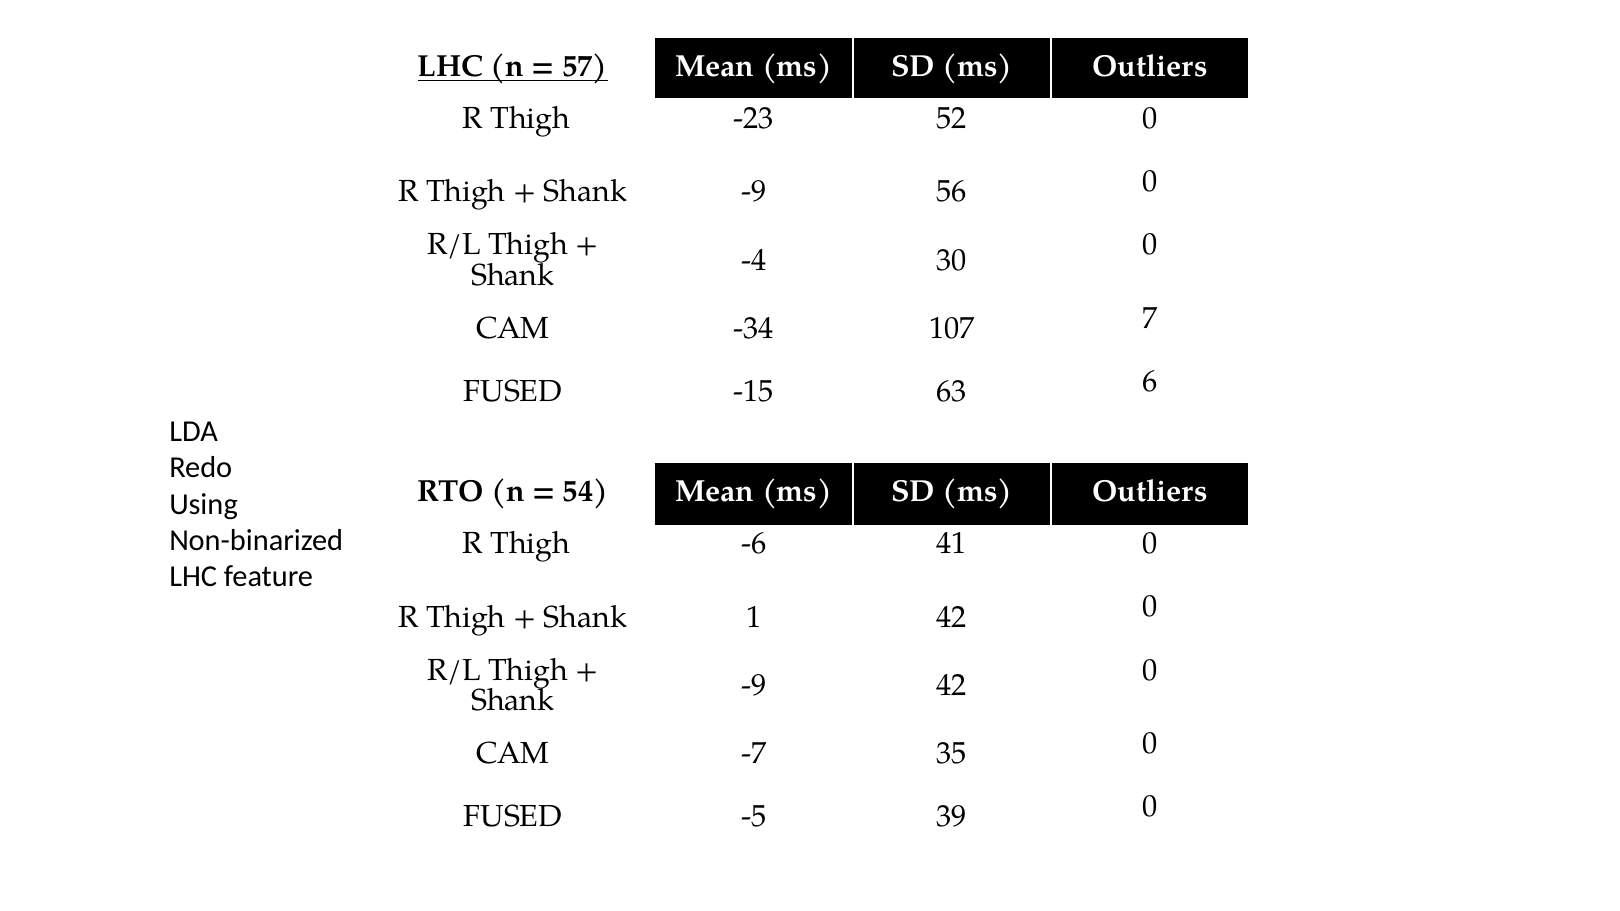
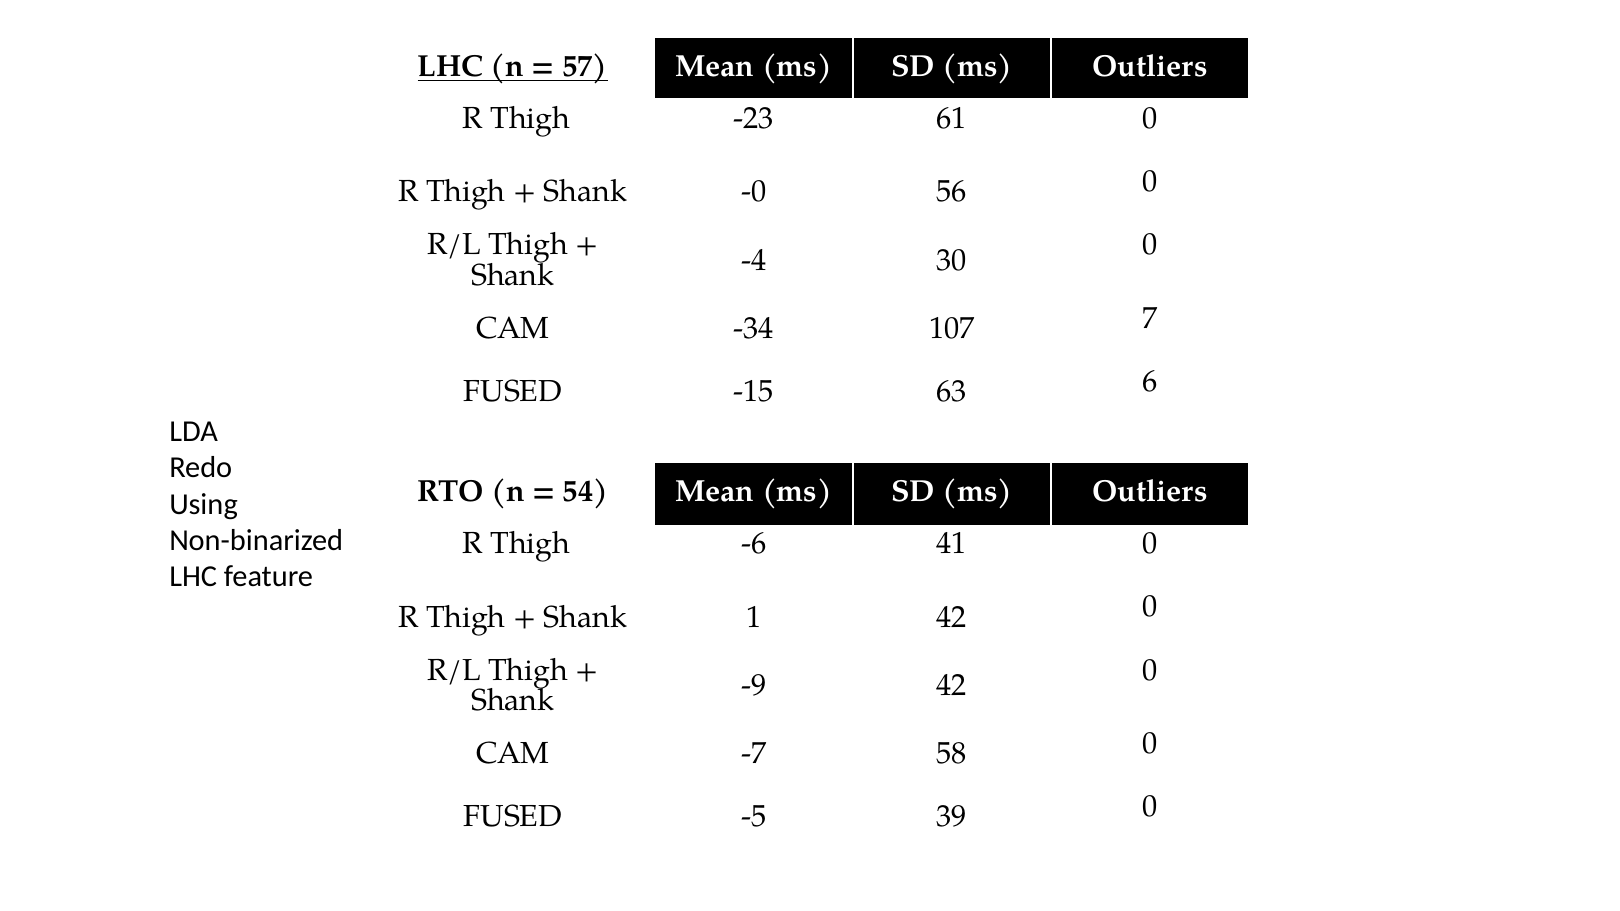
52: 52 -> 61
-9 at (754, 192): -9 -> -0
35: 35 -> 58
